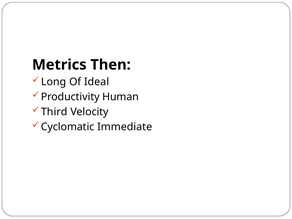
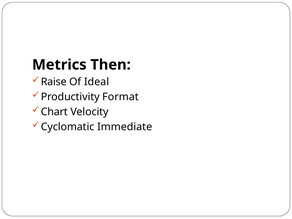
Long: Long -> Raise
Human: Human -> Format
Third: Third -> Chart
